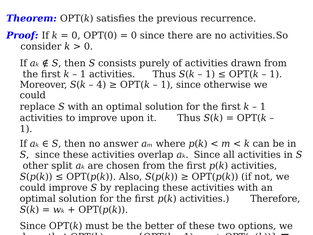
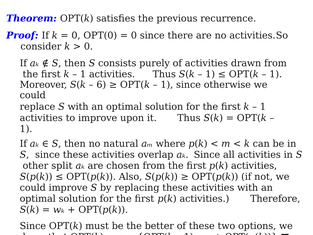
4: 4 -> 6
answer: answer -> natural
